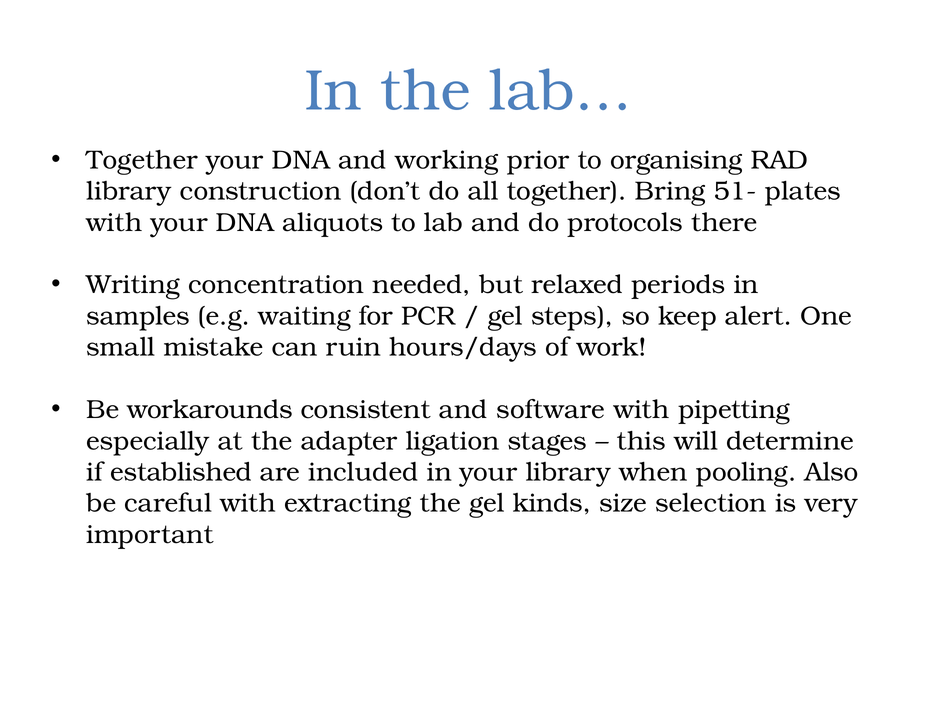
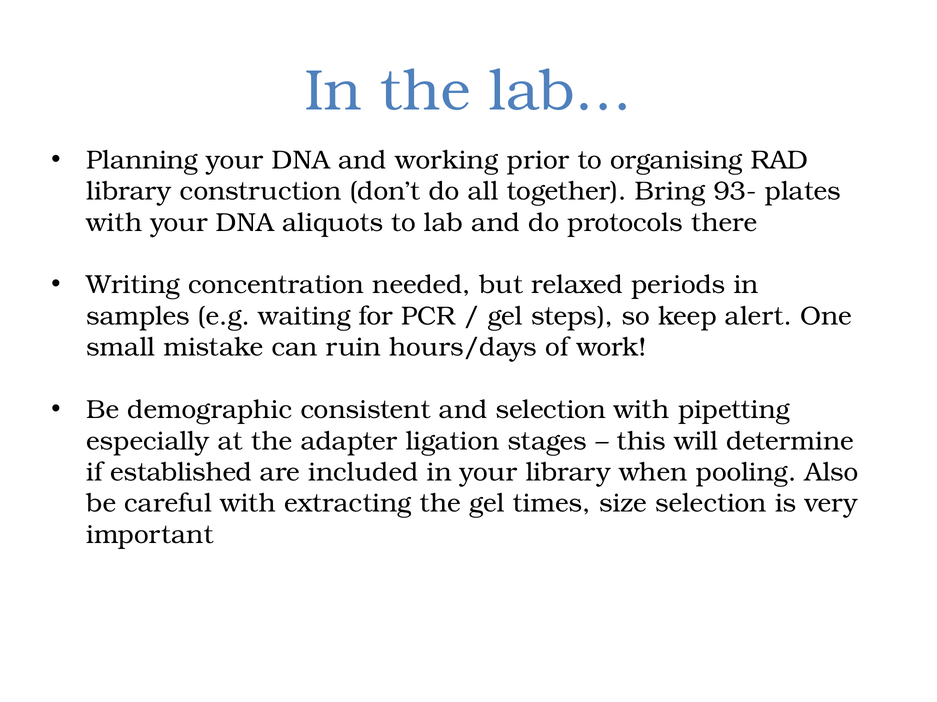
Together at (142, 160): Together -> Planning
51-: 51- -> 93-
workarounds: workarounds -> demographic
and software: software -> selection
kinds: kinds -> times
